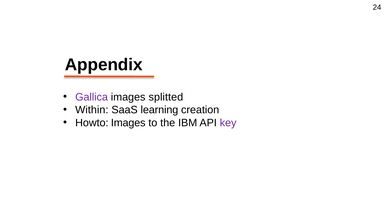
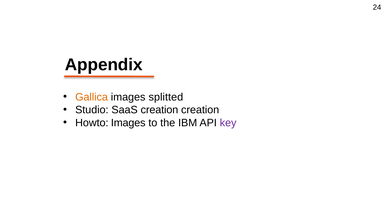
Gallica colour: purple -> orange
Within: Within -> Studio
SaaS learning: learning -> creation
